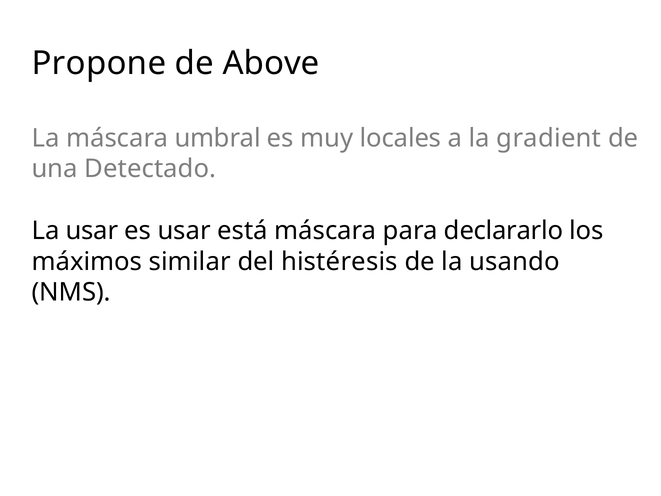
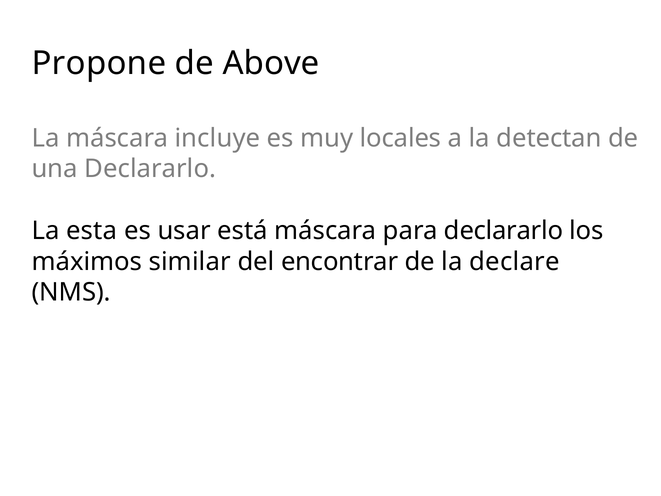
umbral: umbral -> incluye
gradient: gradient -> detectan
una Detectado: Detectado -> Declararlo
La usar: usar -> esta
histéresis: histéresis -> encontrar
usando: usando -> declare
